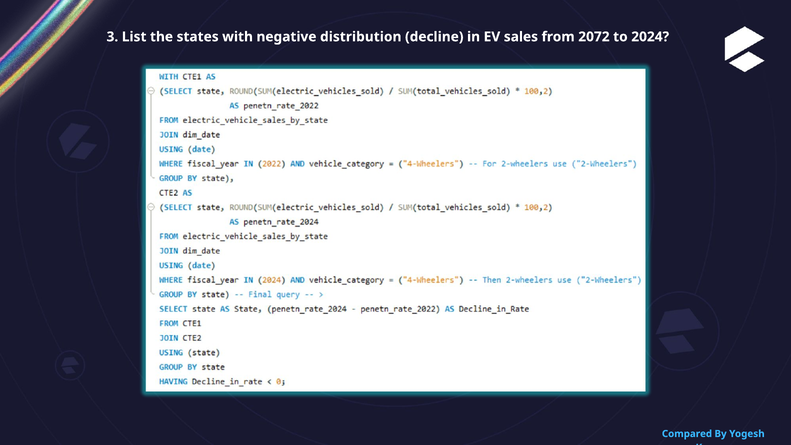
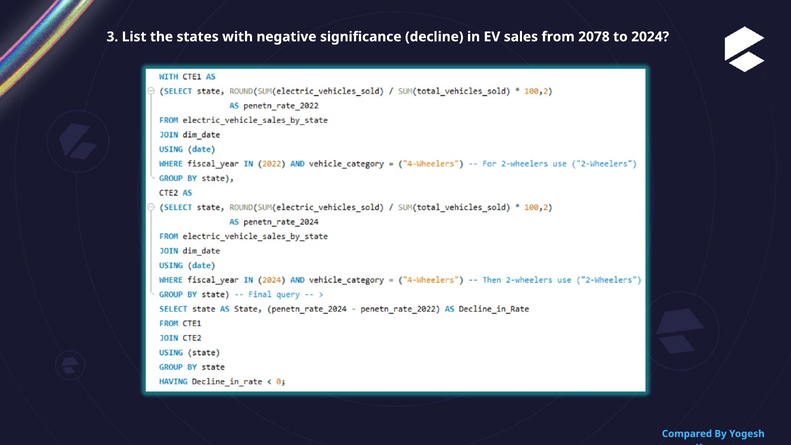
distribution: distribution -> significance
2072: 2072 -> 2078
